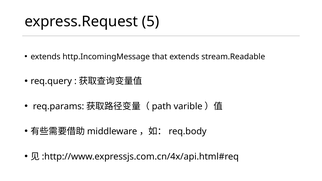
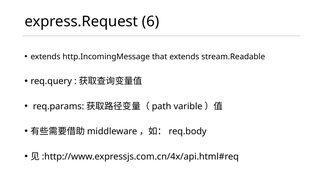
5: 5 -> 6
